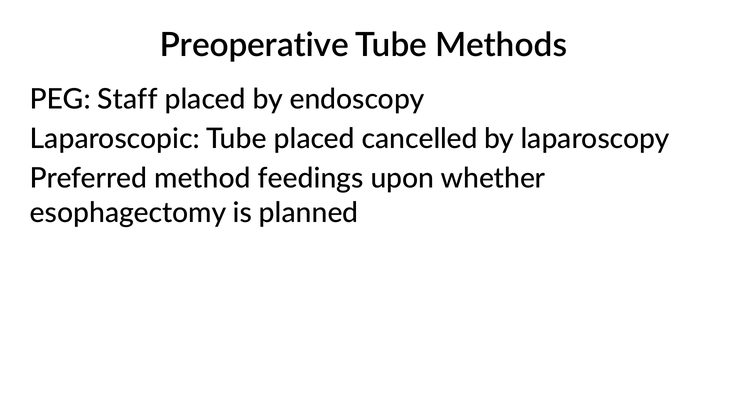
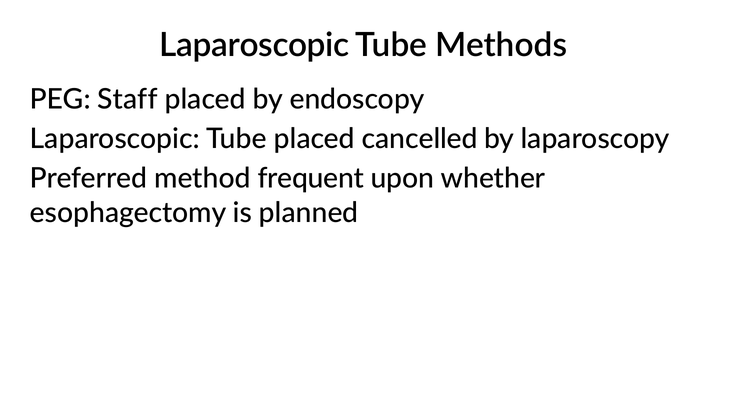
Preoperative at (254, 45): Preoperative -> Laparoscopic
feedings: feedings -> frequent
